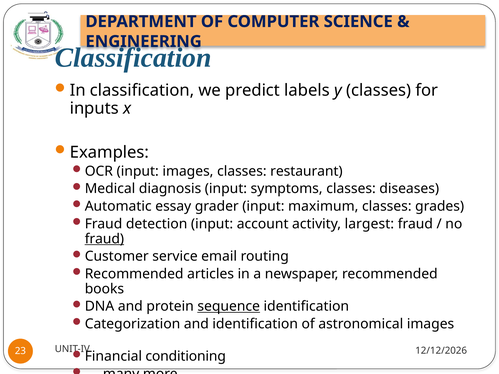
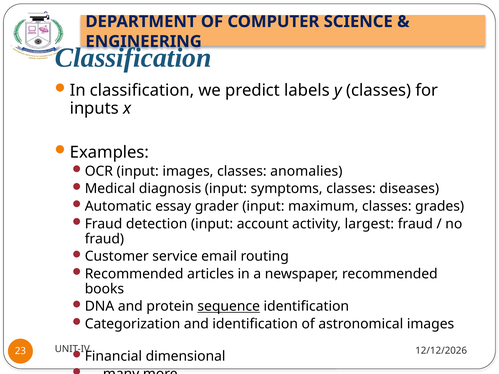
restaurant: restaurant -> anomalies
fraud at (104, 239) underline: present -> none
conditioning: conditioning -> dimensional
